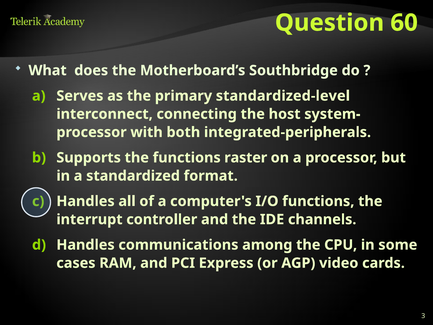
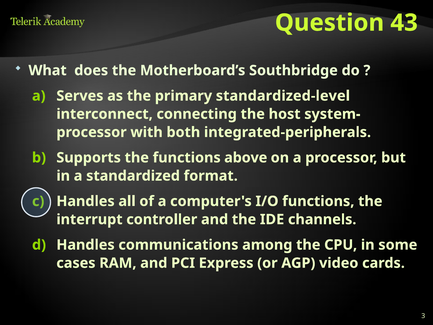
60: 60 -> 43
raster: raster -> above
